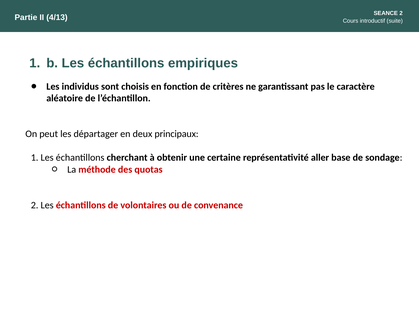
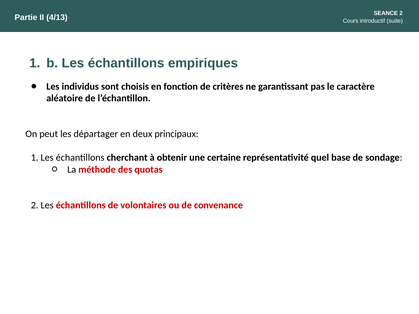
aller: aller -> quel
